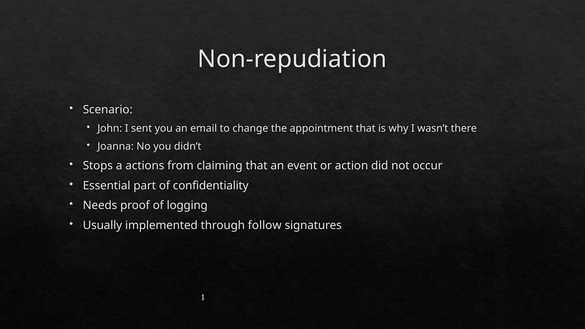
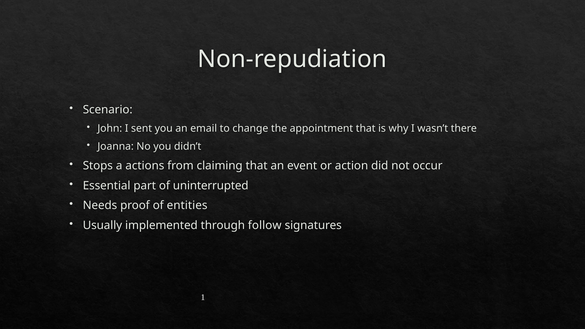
confidentiality: confidentiality -> uninterrupted
logging: logging -> entities
